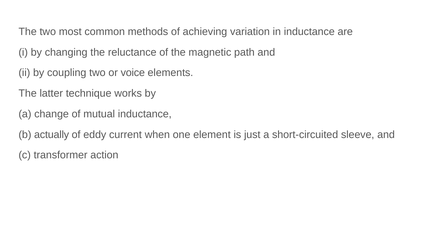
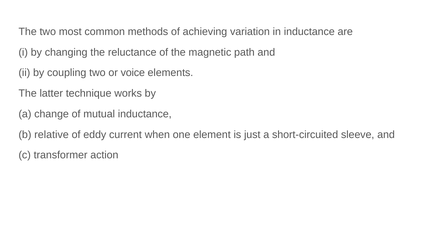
actually: actually -> relative
